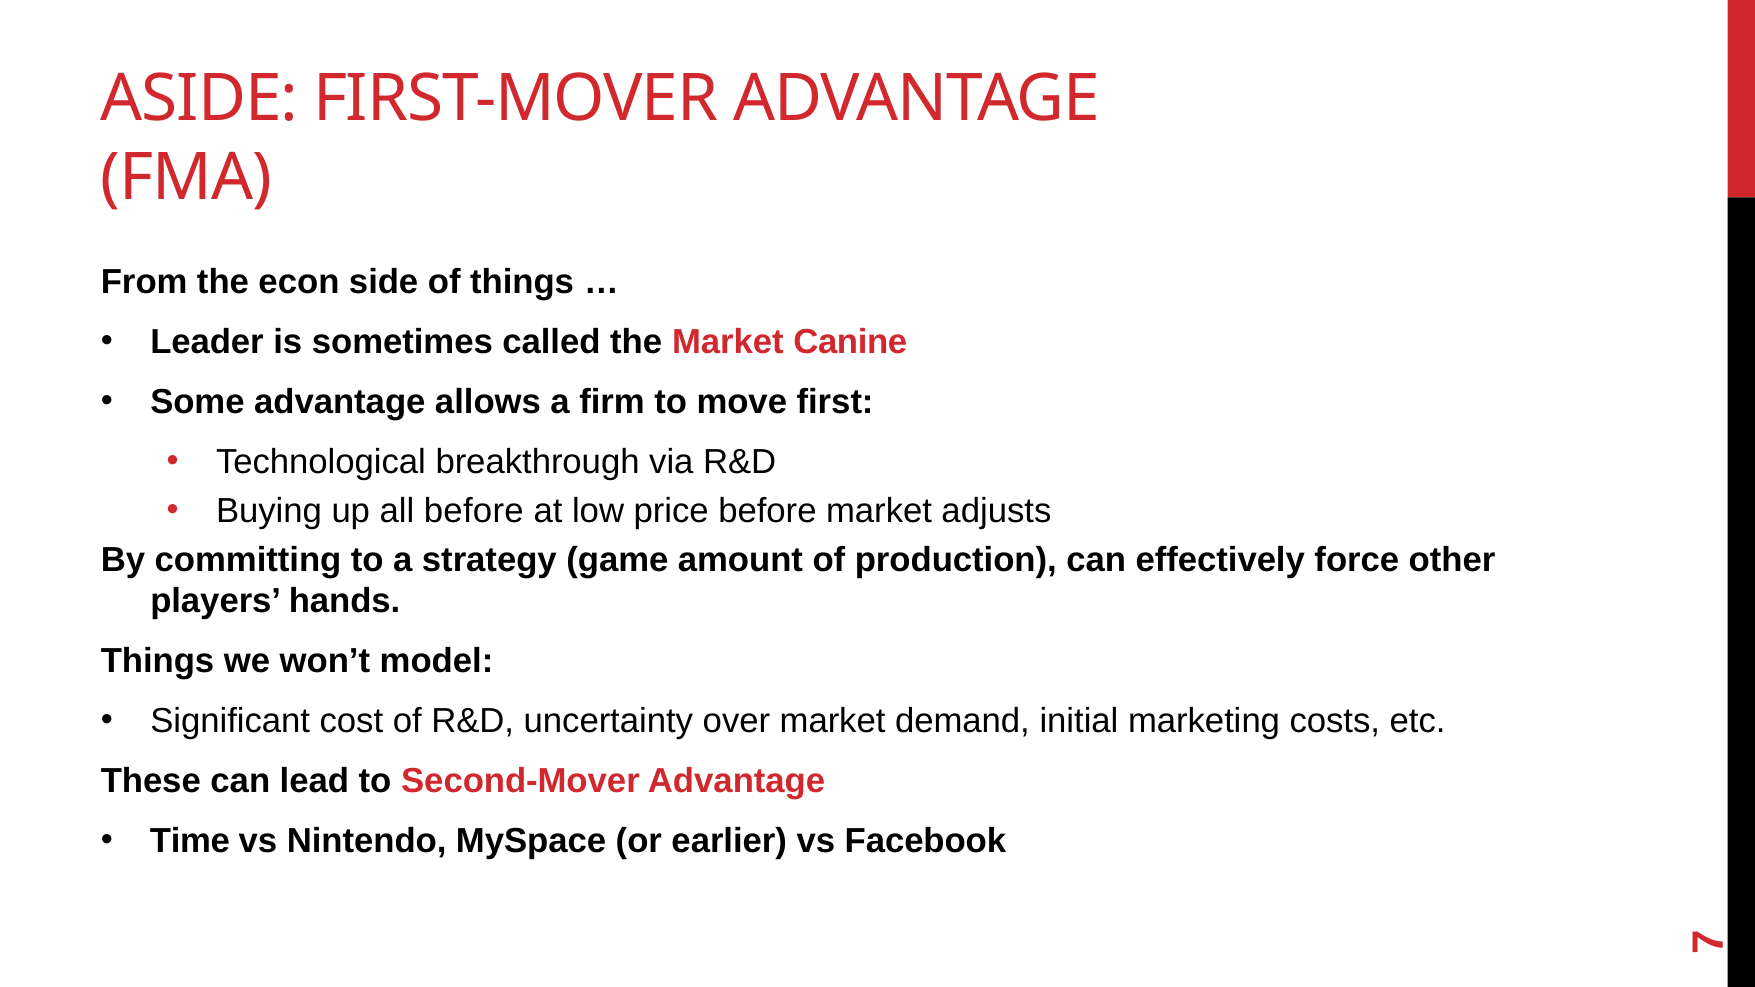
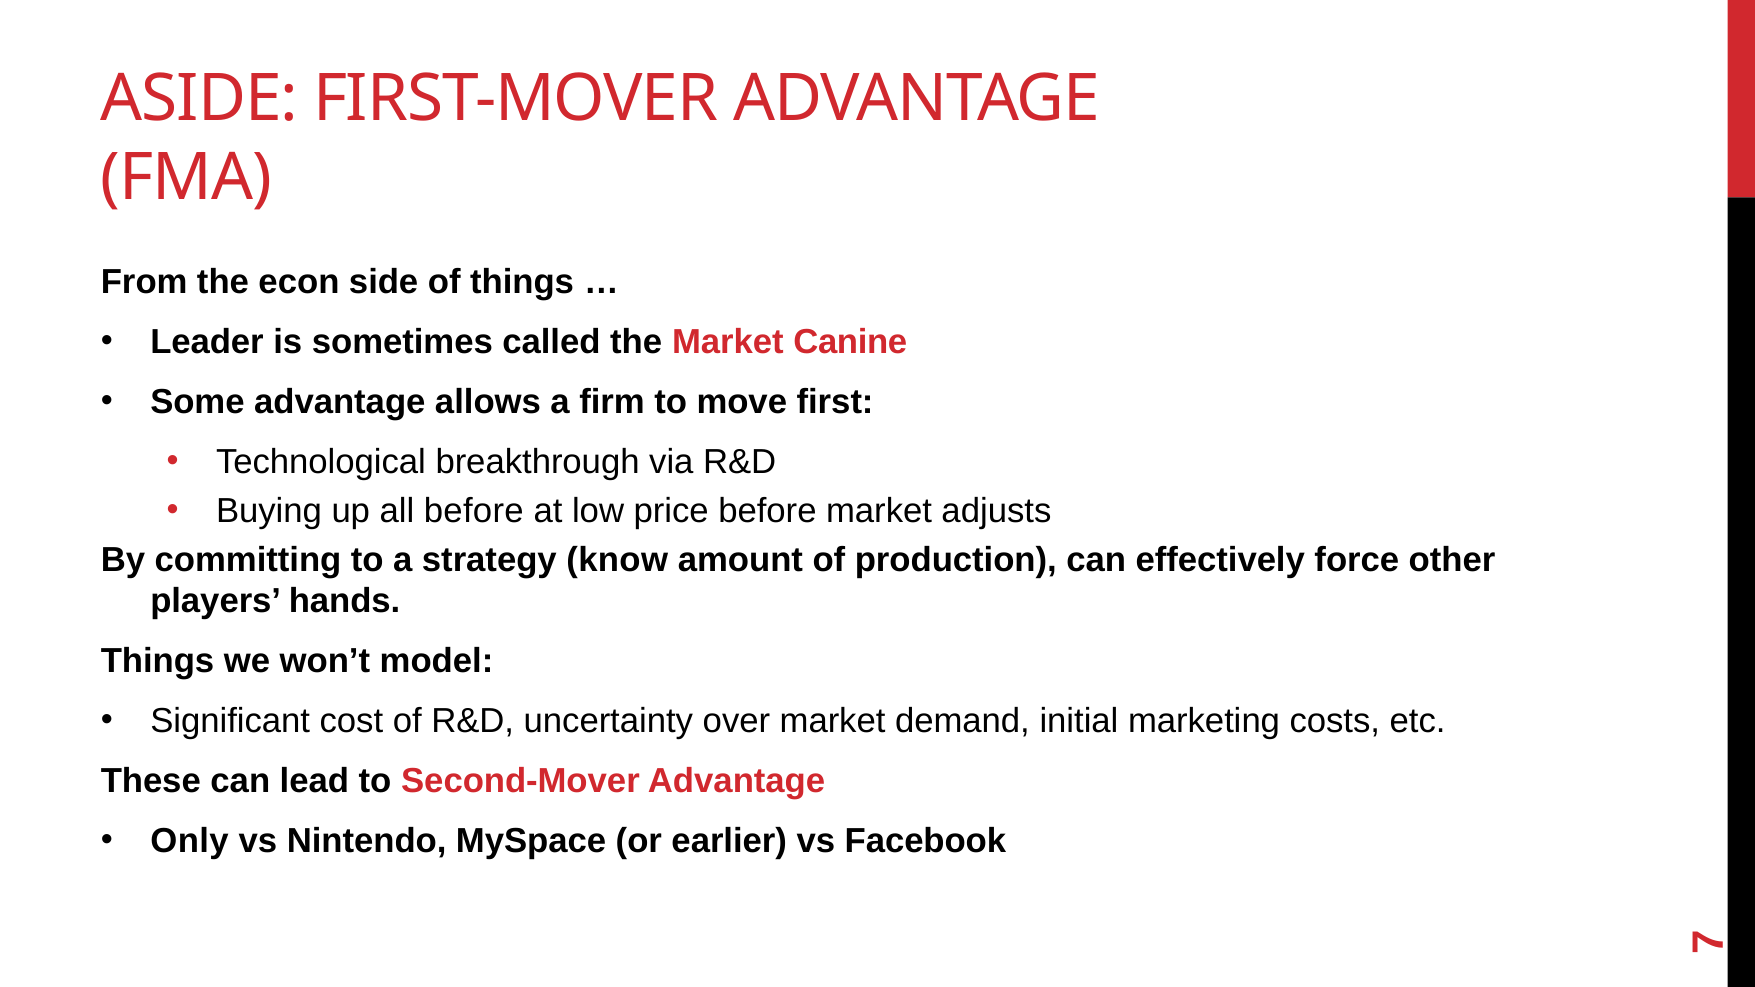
game: game -> know
Time: Time -> Only
